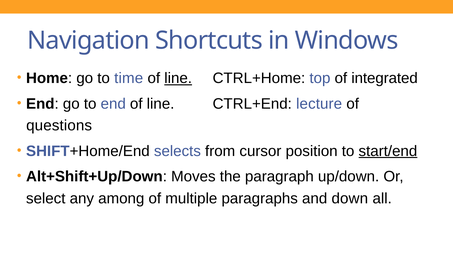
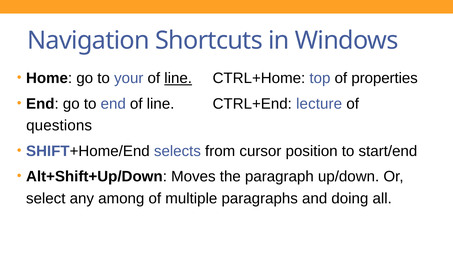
time: time -> your
integrated: integrated -> properties
start/end underline: present -> none
down: down -> doing
